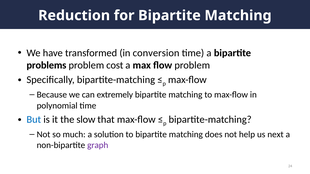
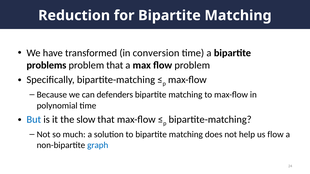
problem cost: cost -> that
extremely: extremely -> defenders
us next: next -> flow
graph colour: purple -> blue
